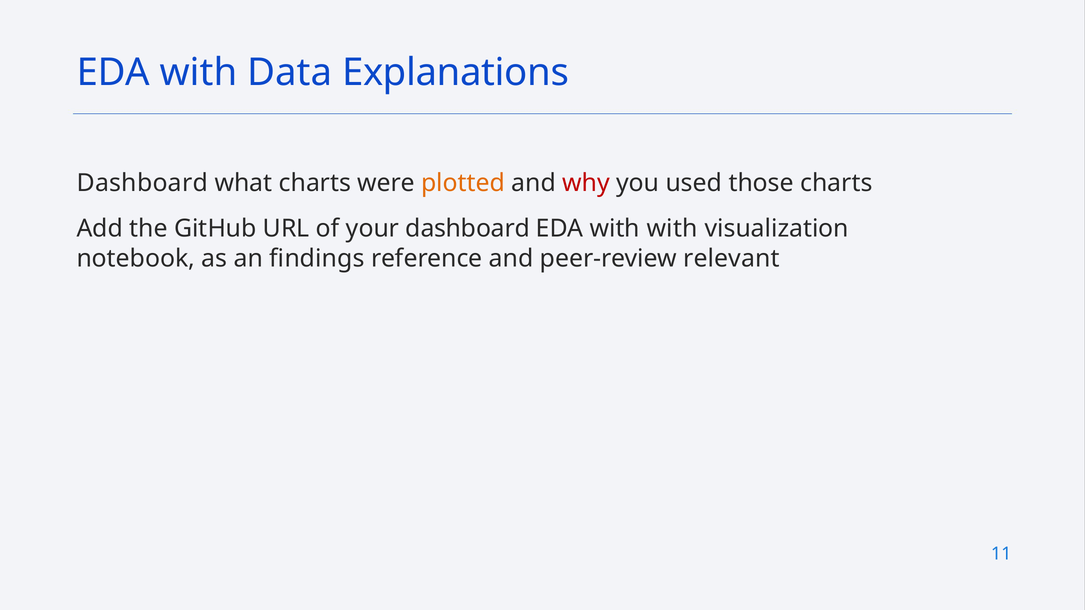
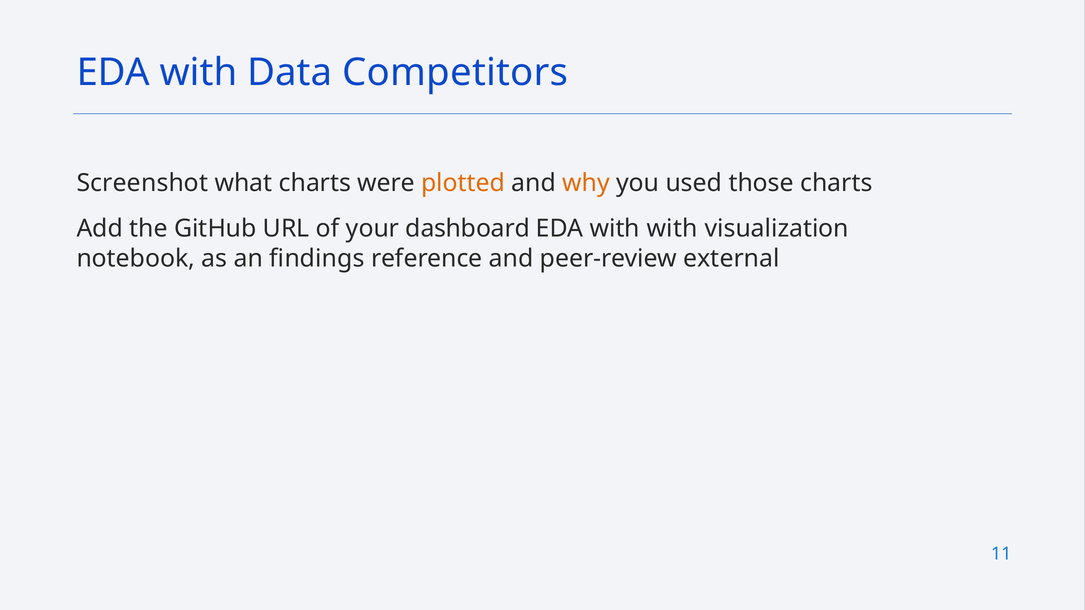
Explanations: Explanations -> Competitors
Dashboard at (142, 183): Dashboard -> Screenshot
why colour: red -> orange
relevant: relevant -> external
